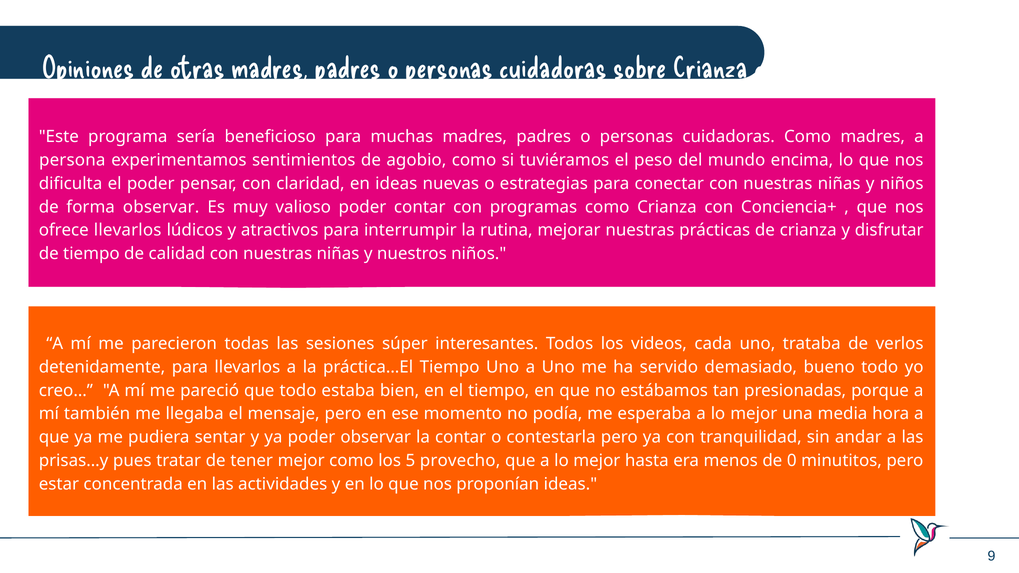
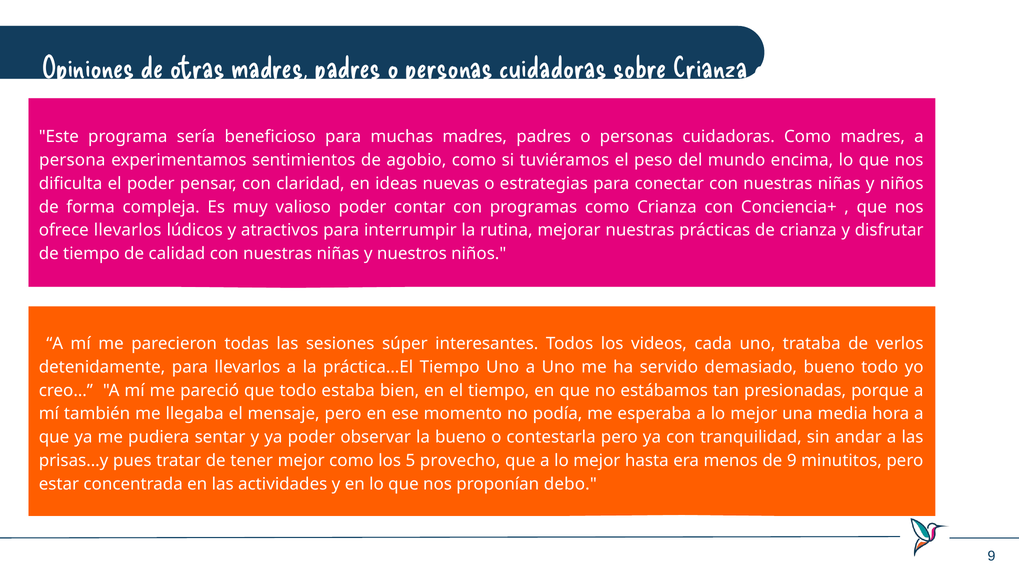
forma observar: observar -> compleja
la contar: contar -> bueno
de 0: 0 -> 9
proponían ideas: ideas -> debo
